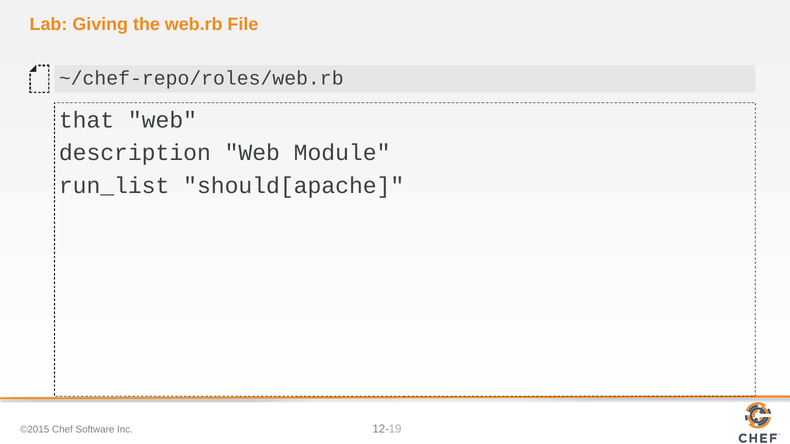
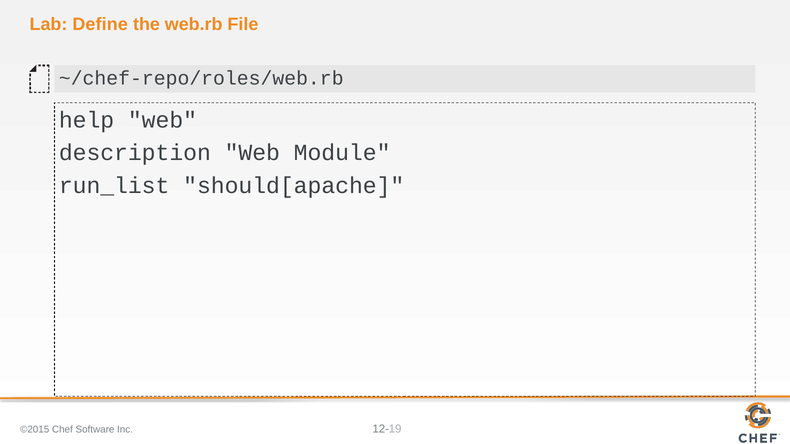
Giving: Giving -> Define
that: that -> help
